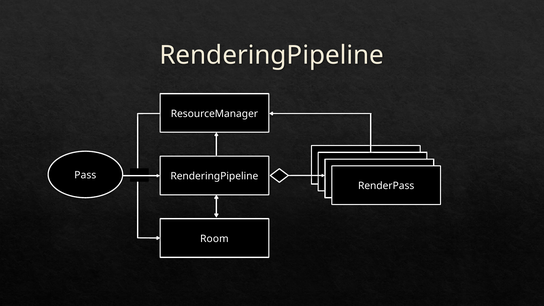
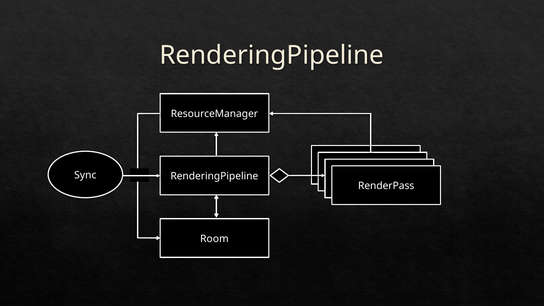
Pass: Pass -> Sync
